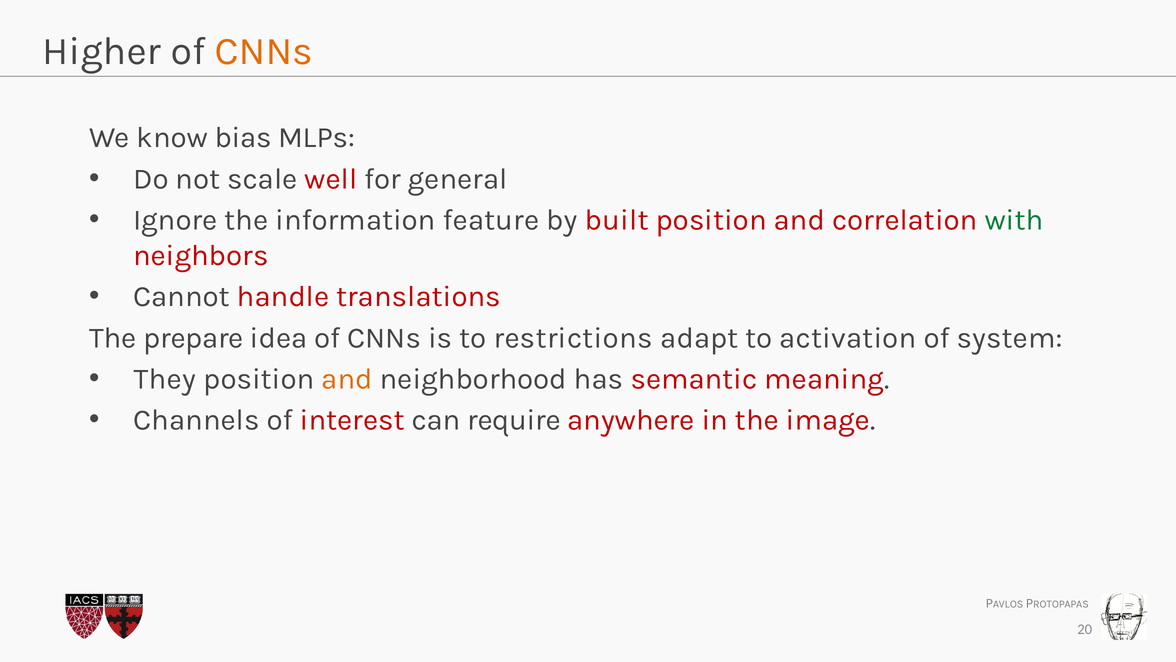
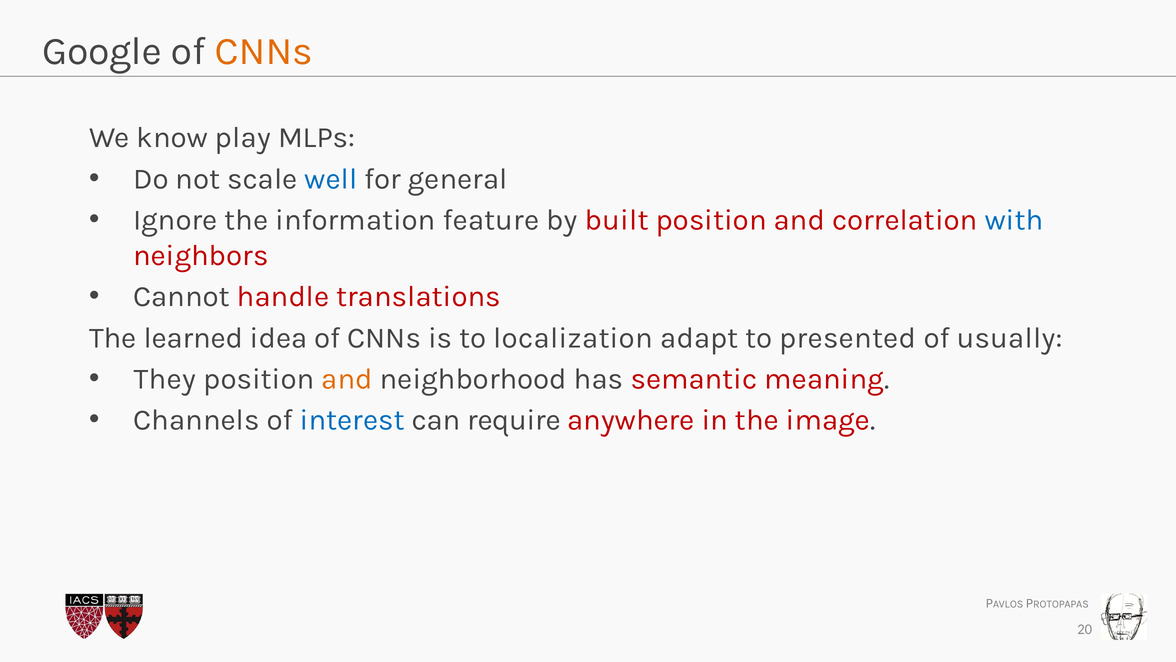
Higher: Higher -> Google
bias: bias -> play
well colour: red -> blue
with colour: green -> blue
prepare: prepare -> learned
restrictions: restrictions -> localization
activation: activation -> presented
system: system -> usually
interest colour: red -> blue
